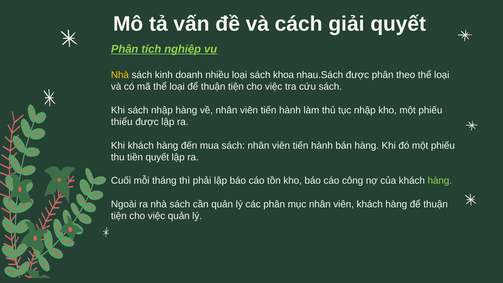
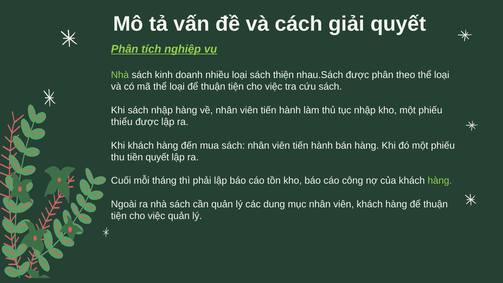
Nhà at (120, 75) colour: yellow -> light green
khoa: khoa -> thiện
các phân: phân -> dung
